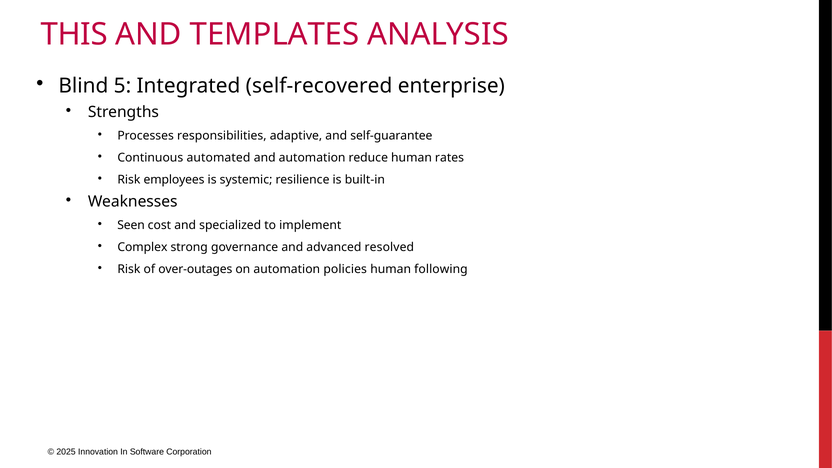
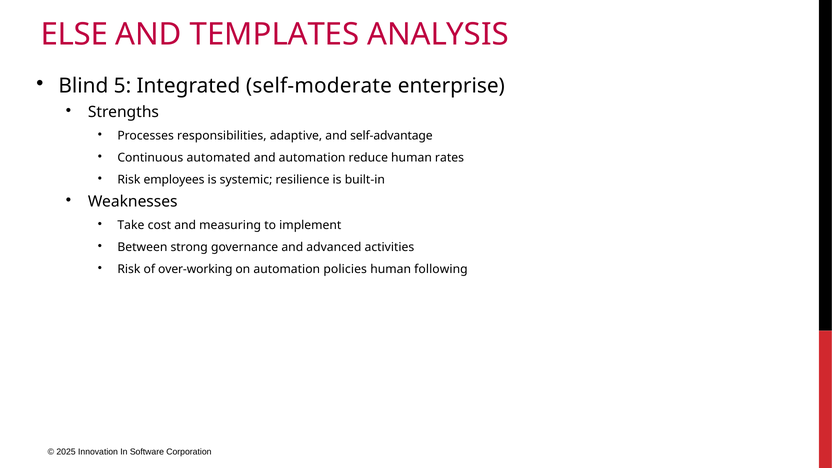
THIS: THIS -> ELSE
self-recovered: self-recovered -> self-moderate
self-guarantee: self-guarantee -> self-advantage
Seen: Seen -> Take
specialized: specialized -> measuring
Complex: Complex -> Between
resolved: resolved -> activities
over-outages: over-outages -> over-working
